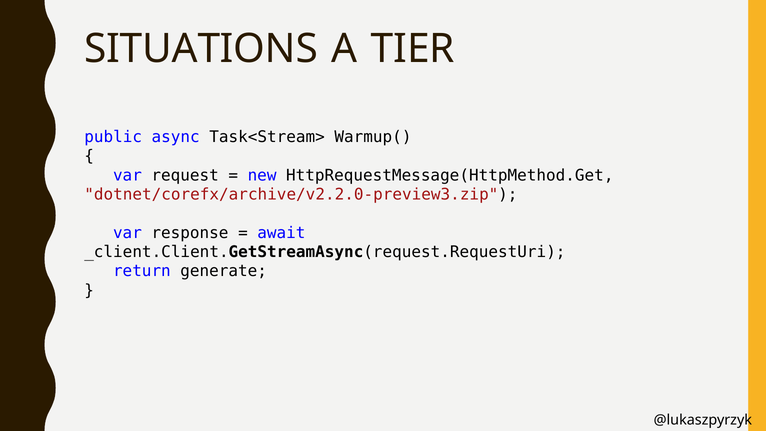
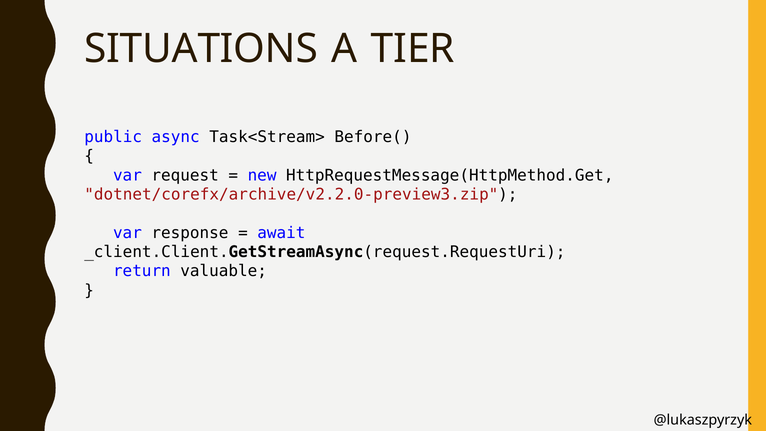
Warmup(: Warmup( -> Before(
generate: generate -> valuable
